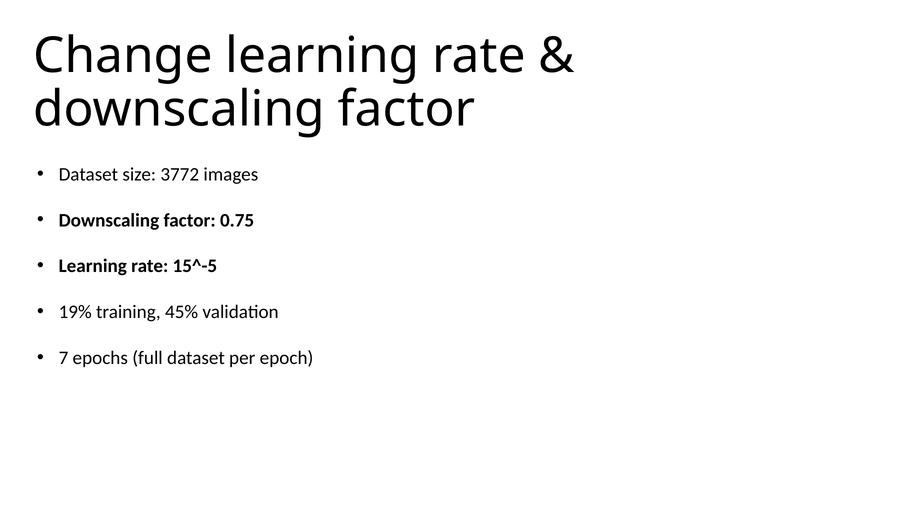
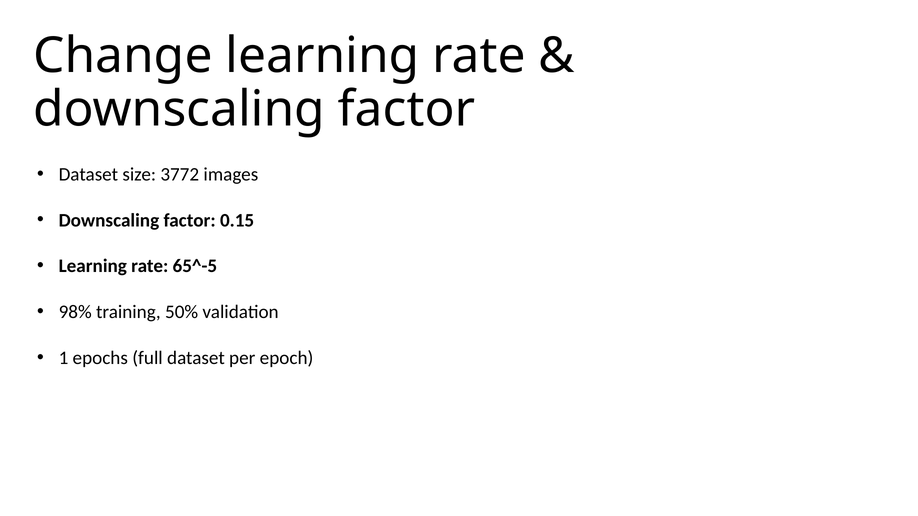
0.75: 0.75 -> 0.15
15^-5: 15^-5 -> 65^-5
19%: 19% -> 98%
45%: 45% -> 50%
7: 7 -> 1
